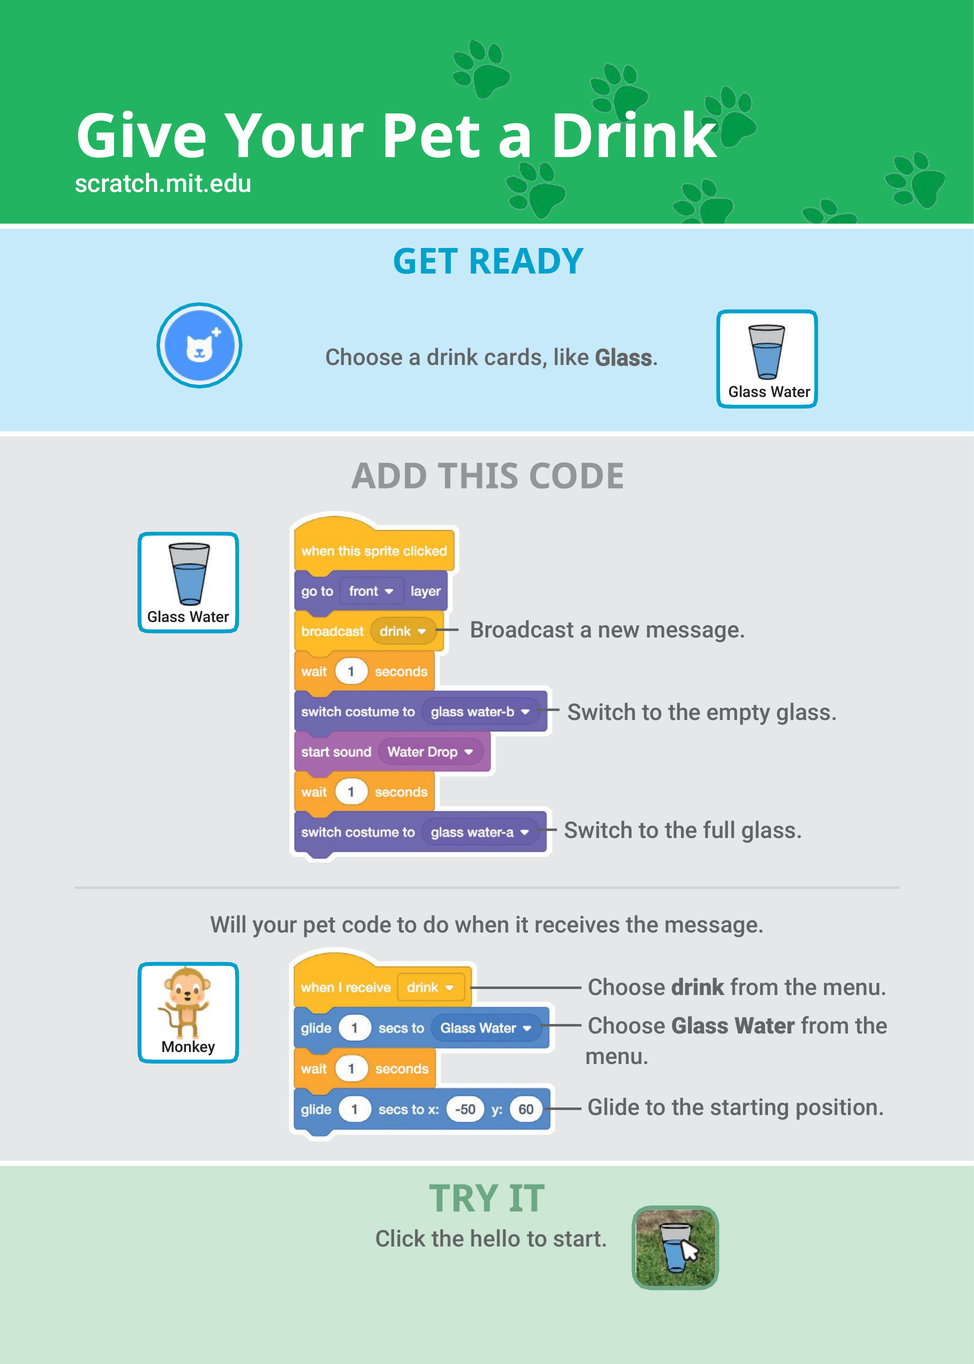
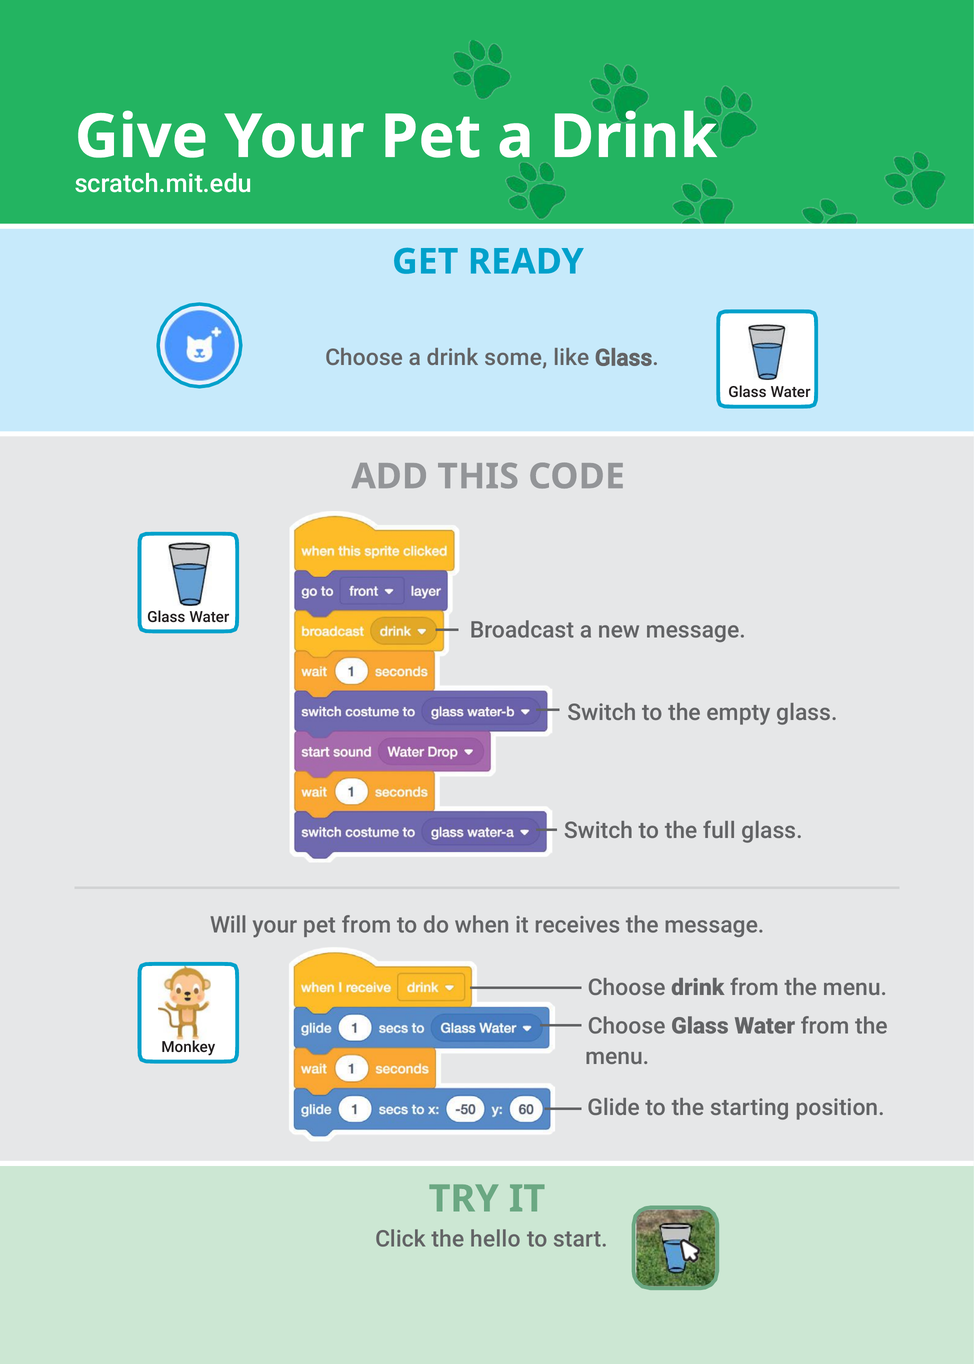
cards: cards -> some
pet code: code -> from
